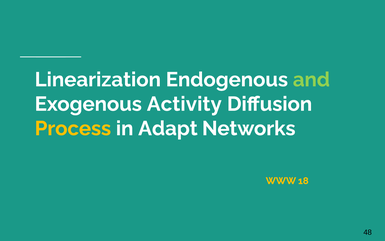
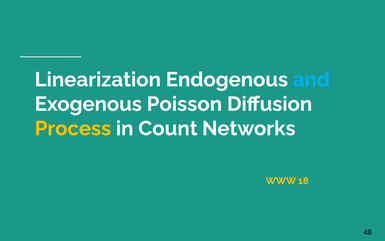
and colour: light green -> light blue
Activity: Activity -> Poisson
Adapt: Adapt -> Count
